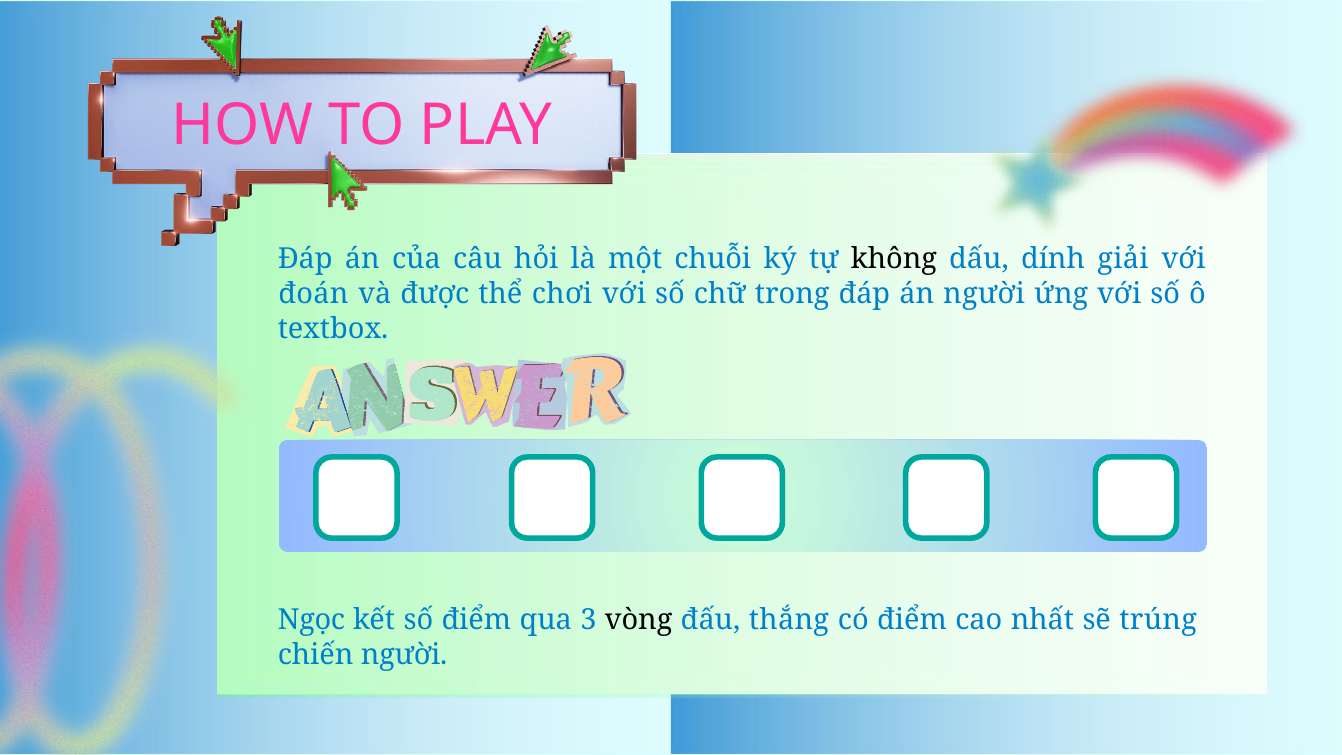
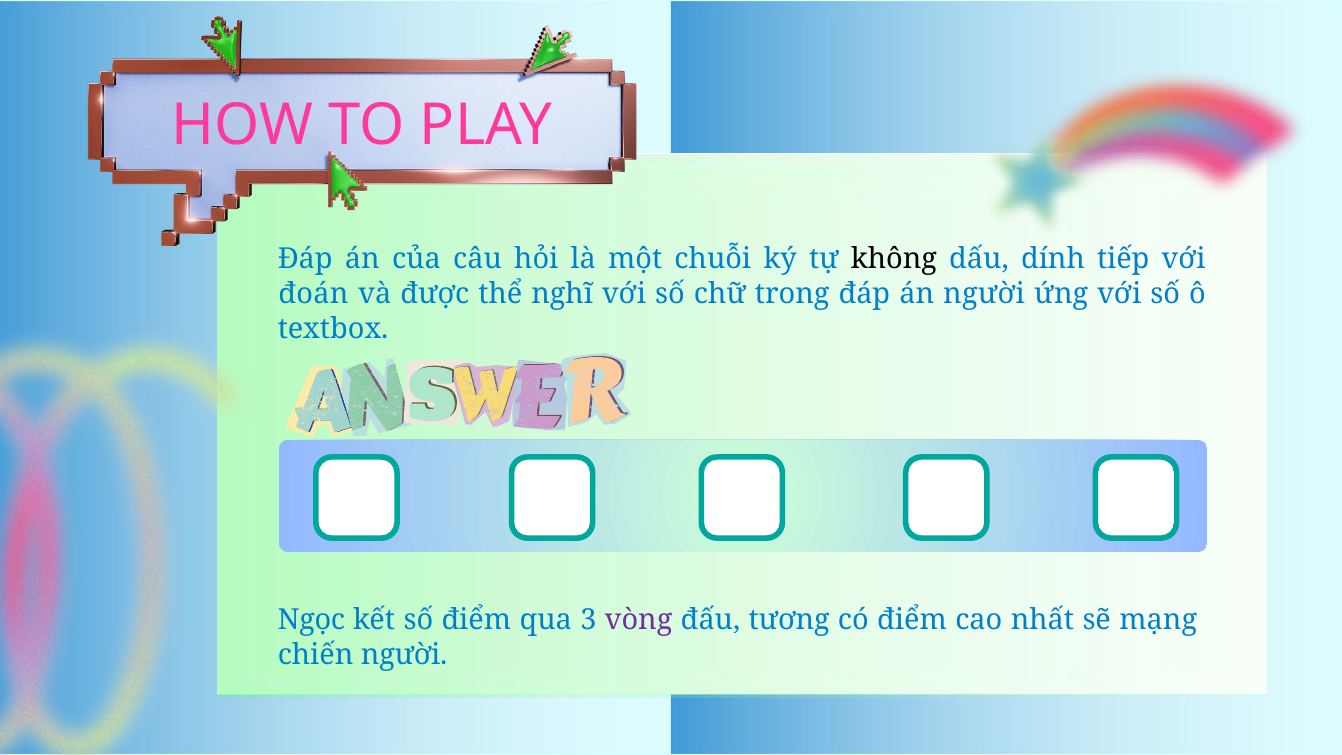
giải: giải -> tiếp
chơi: chơi -> nghĩ
vòng colour: black -> purple
thắng: thắng -> tương
trúng: trúng -> mạng
